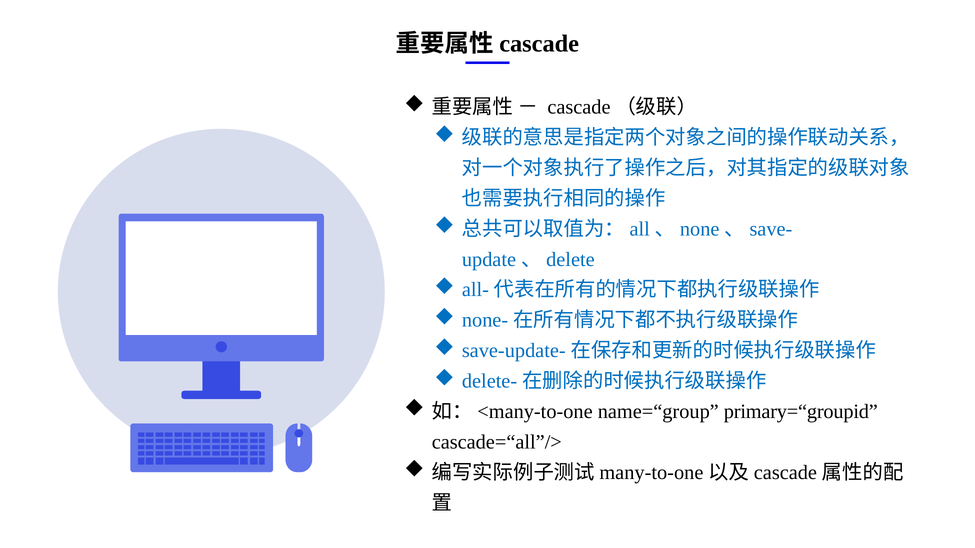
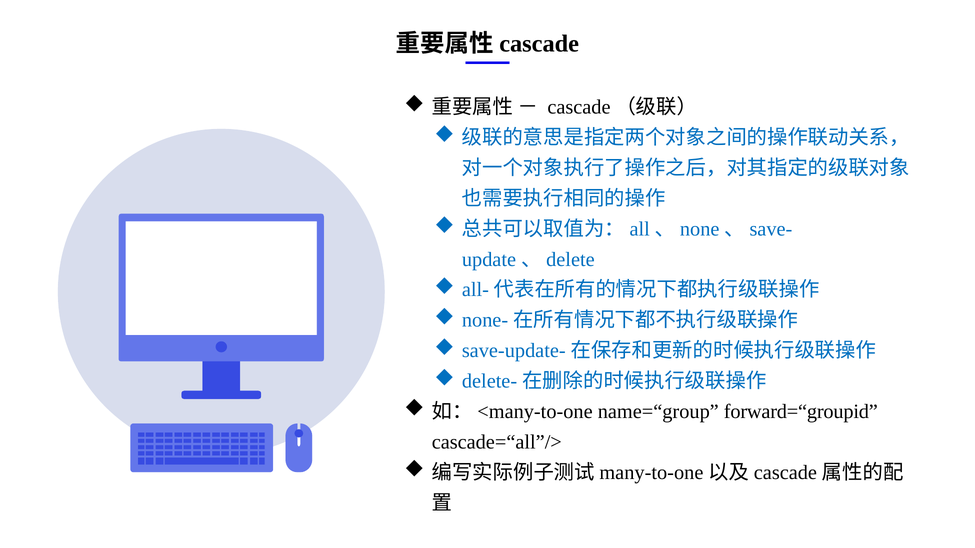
primary=“groupid: primary=“groupid -> forward=“groupid
